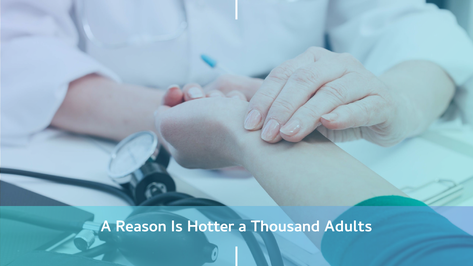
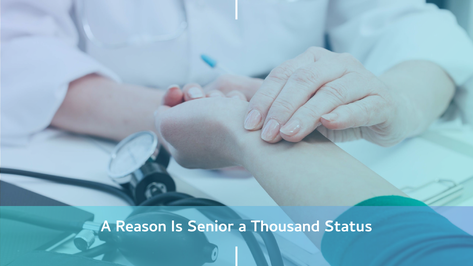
Hotter: Hotter -> Senior
Adults: Adults -> Status
